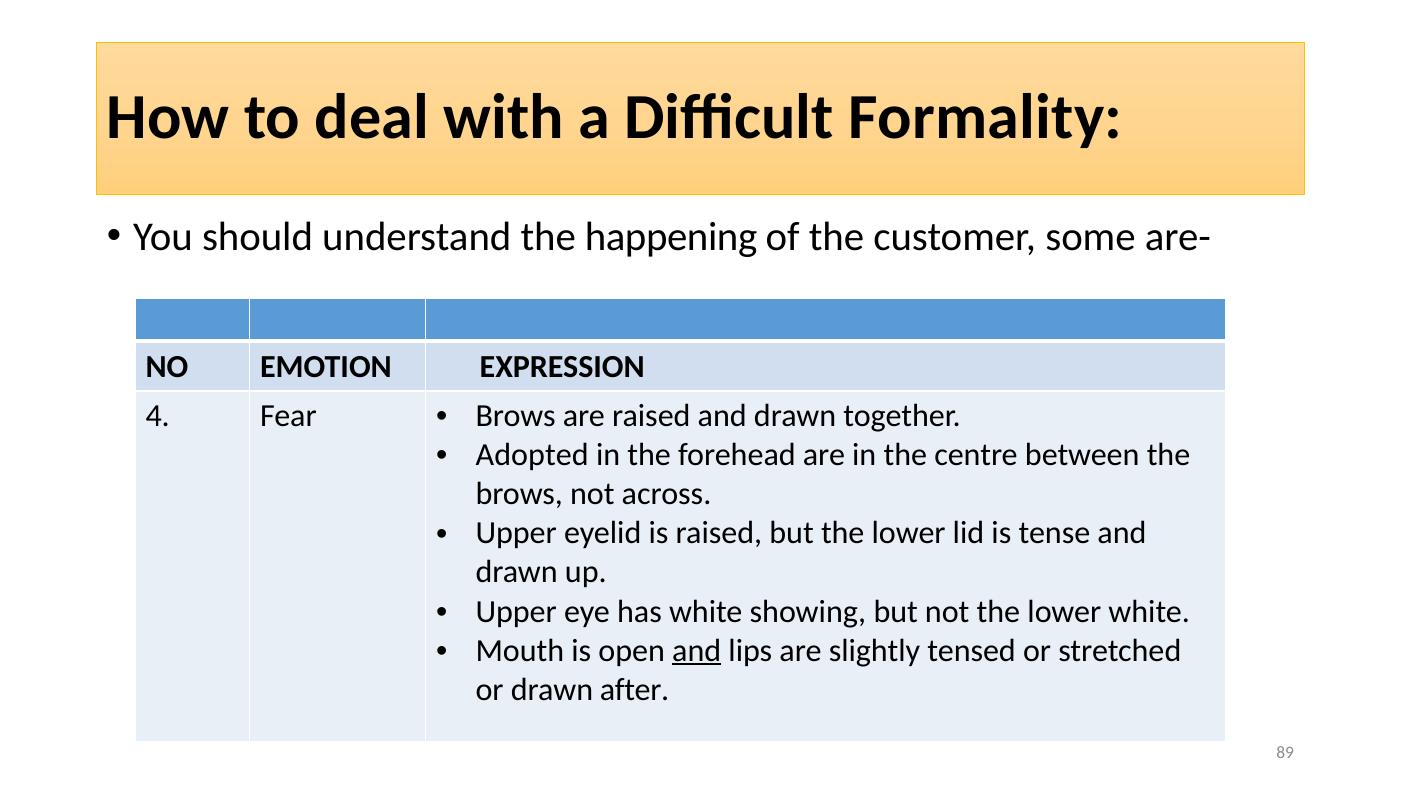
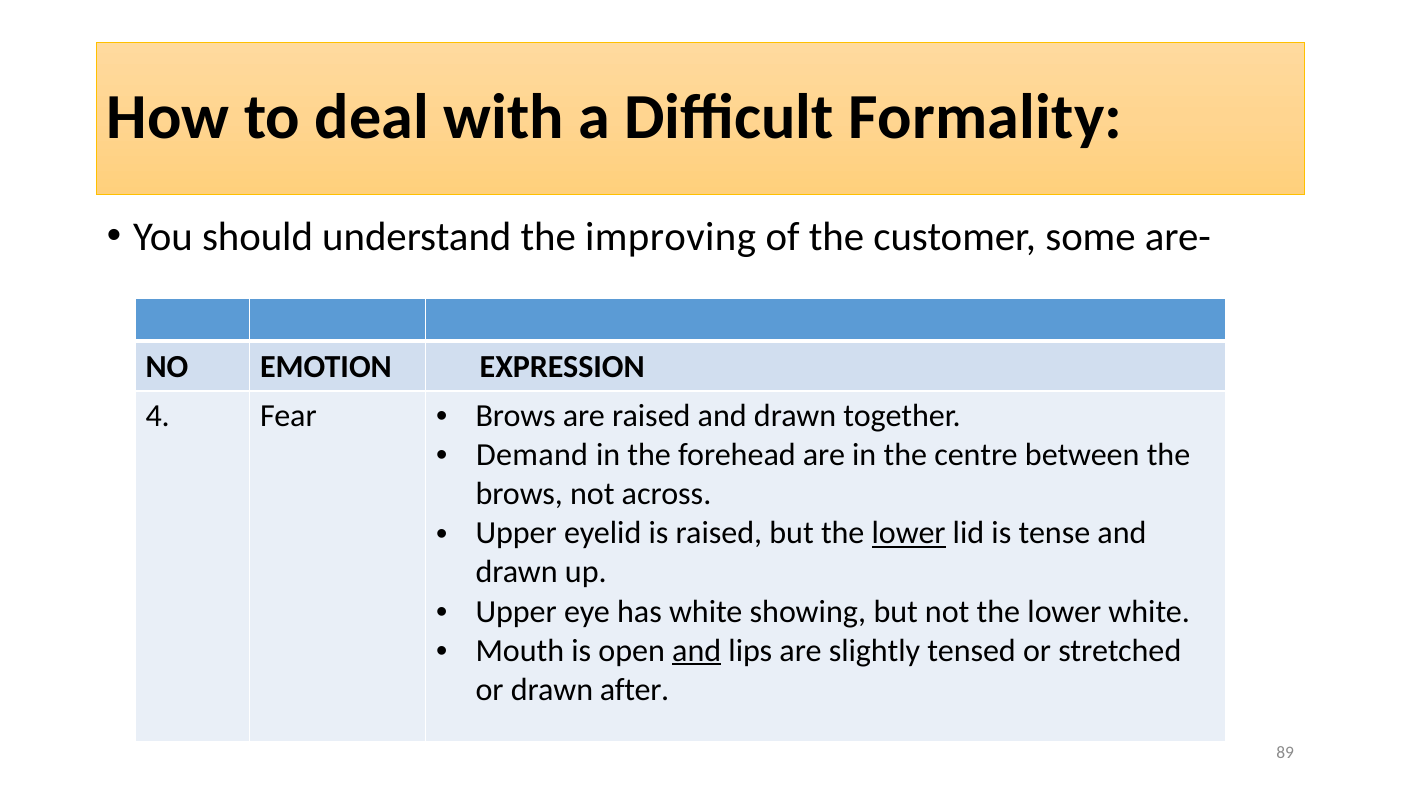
happening: happening -> improving
Adopted: Adopted -> Demand
lower at (909, 533) underline: none -> present
